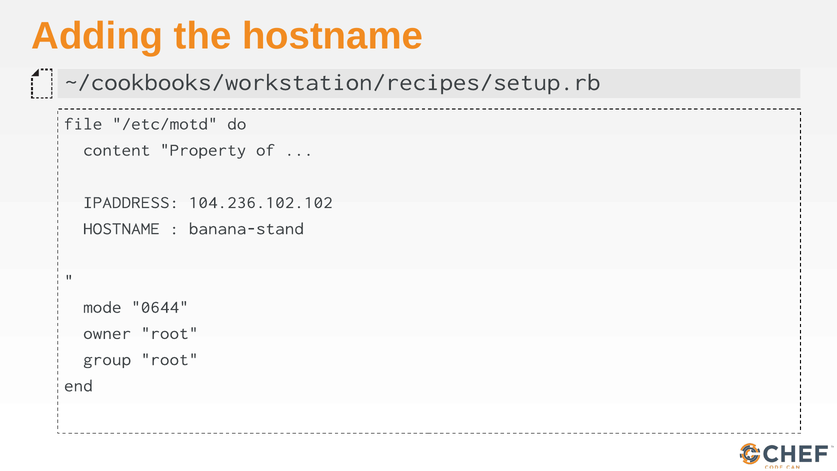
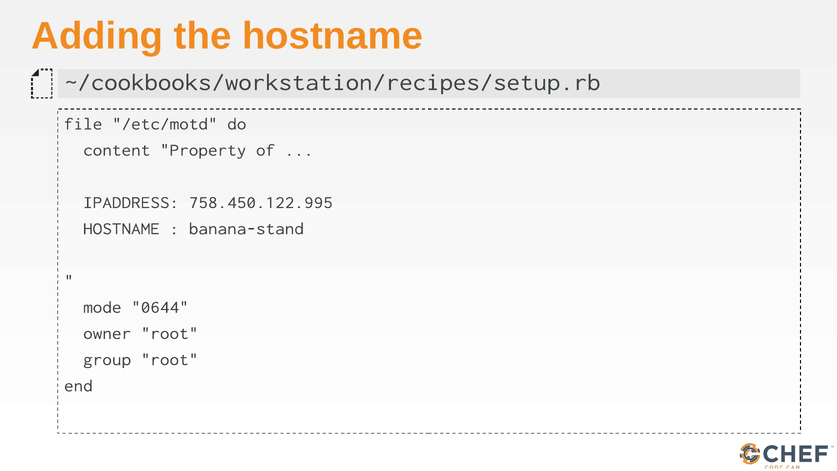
104.236.102.102: 104.236.102.102 -> 758.450.122.995
